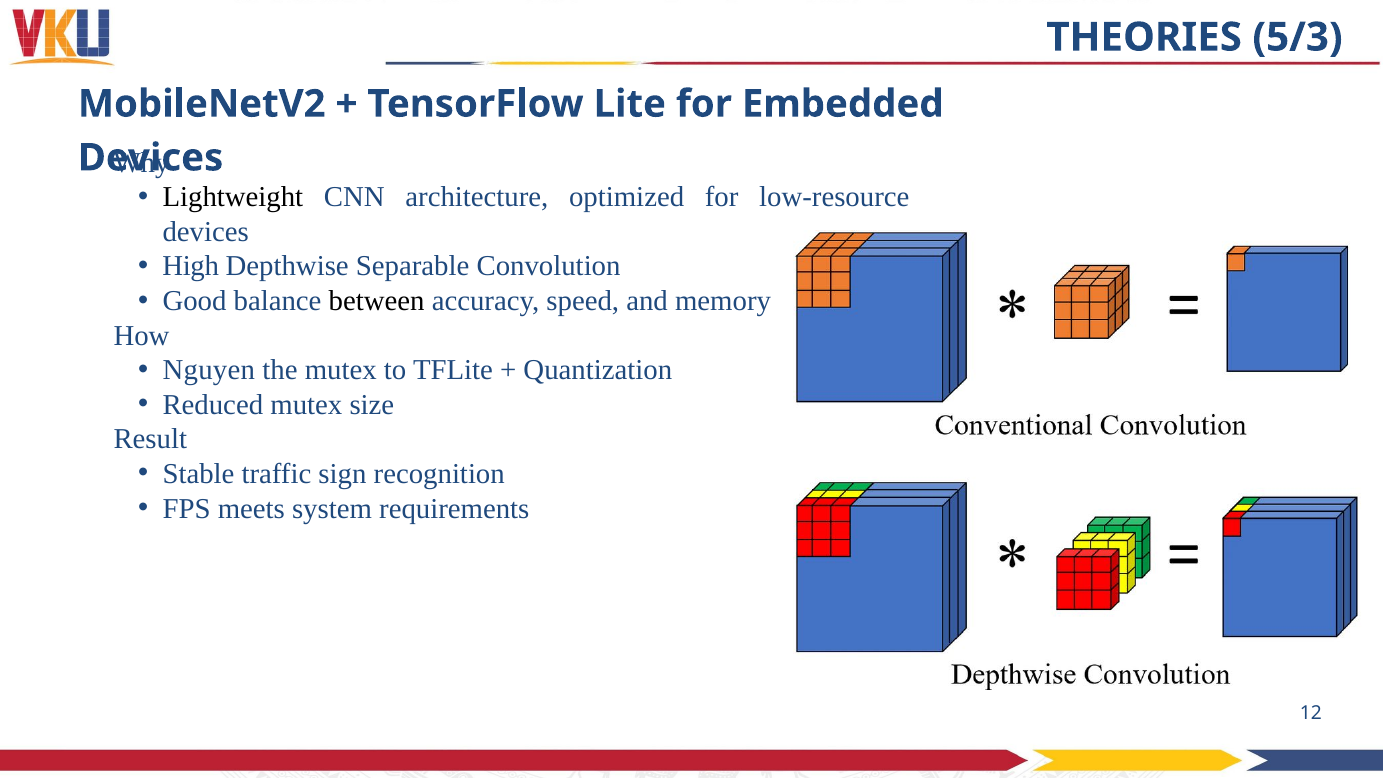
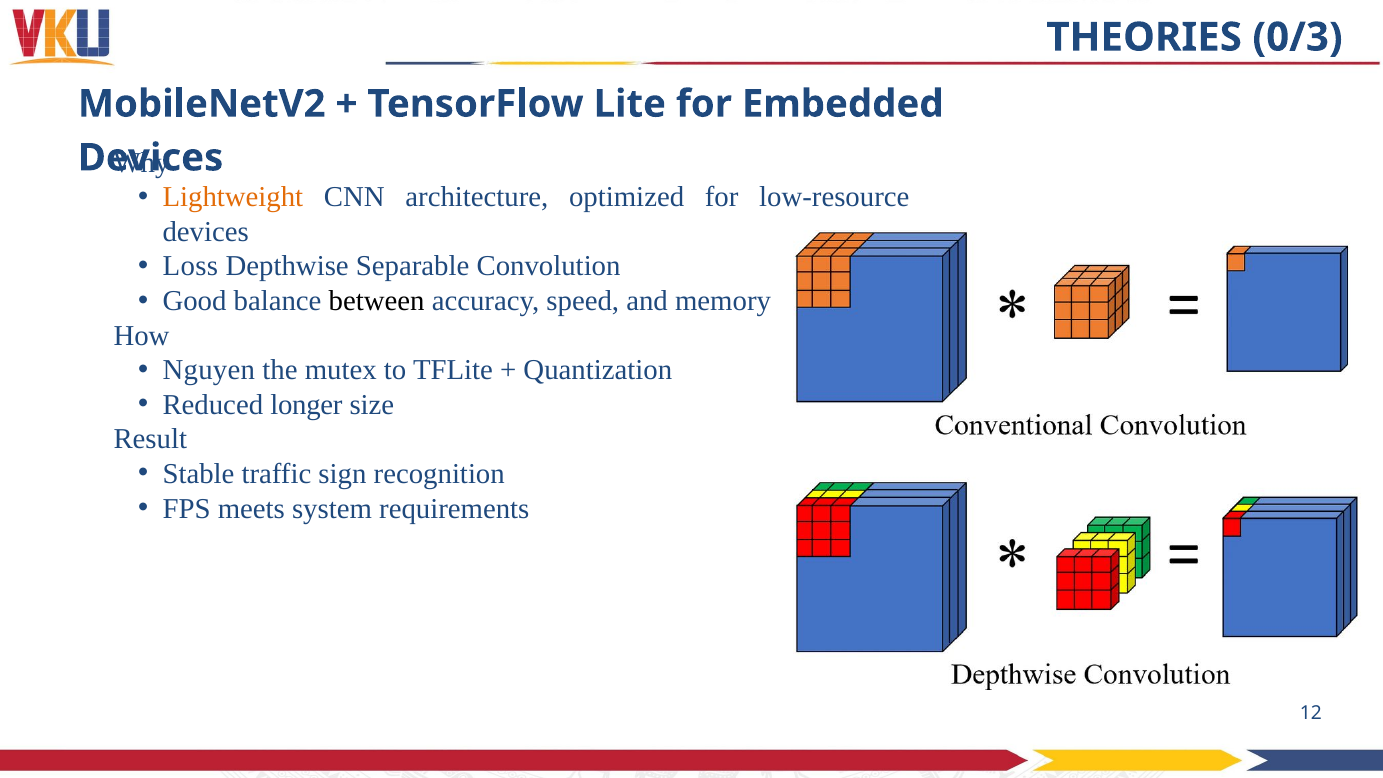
5/3: 5/3 -> 0/3
Lightweight colour: black -> orange
High: High -> Loss
Reduced mutex: mutex -> longer
